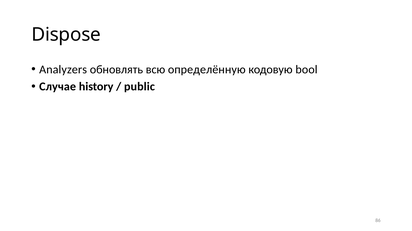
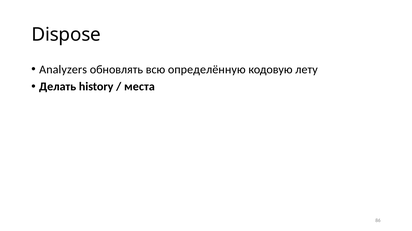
bool: bool -> лету
Случае: Случае -> Делать
public: public -> места
